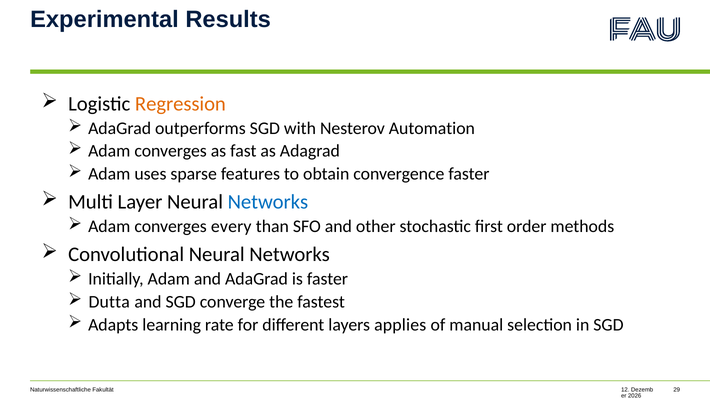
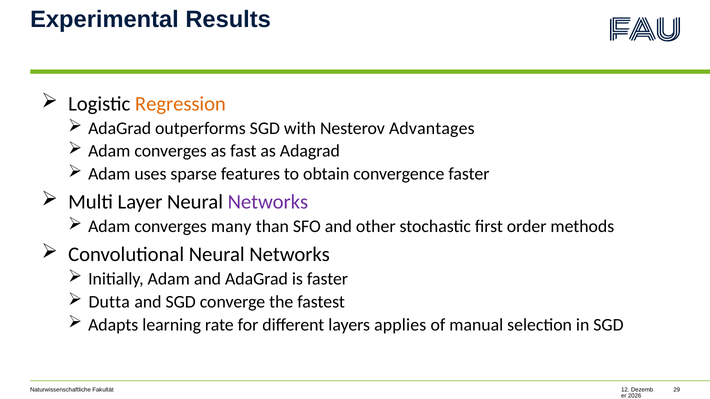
Automation: Automation -> Advantages
Networks at (268, 202) colour: blue -> purple
every: every -> many
